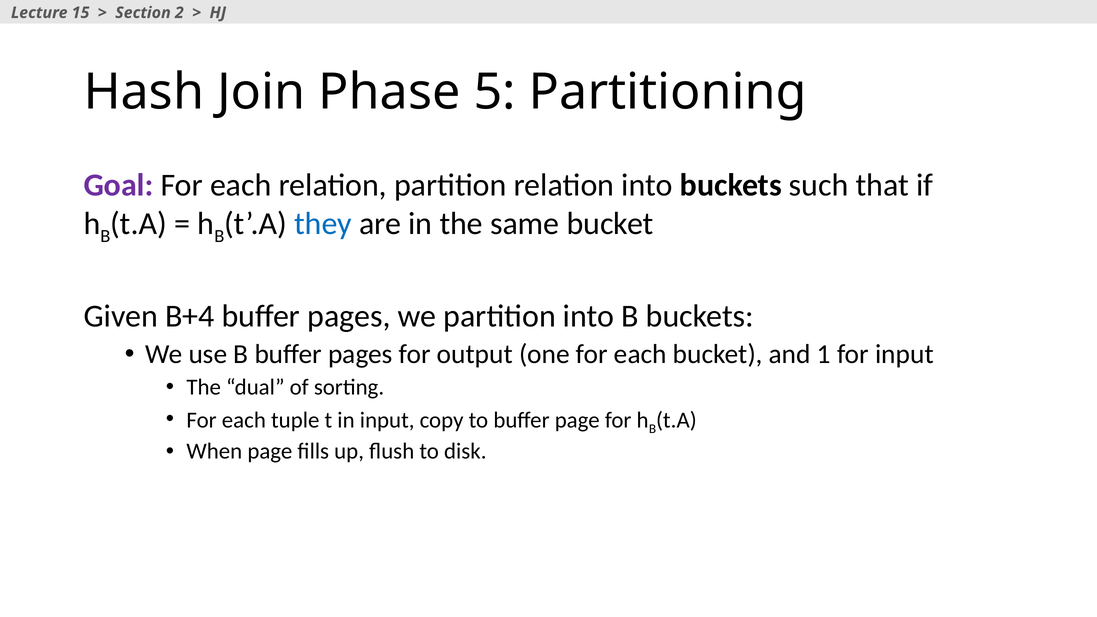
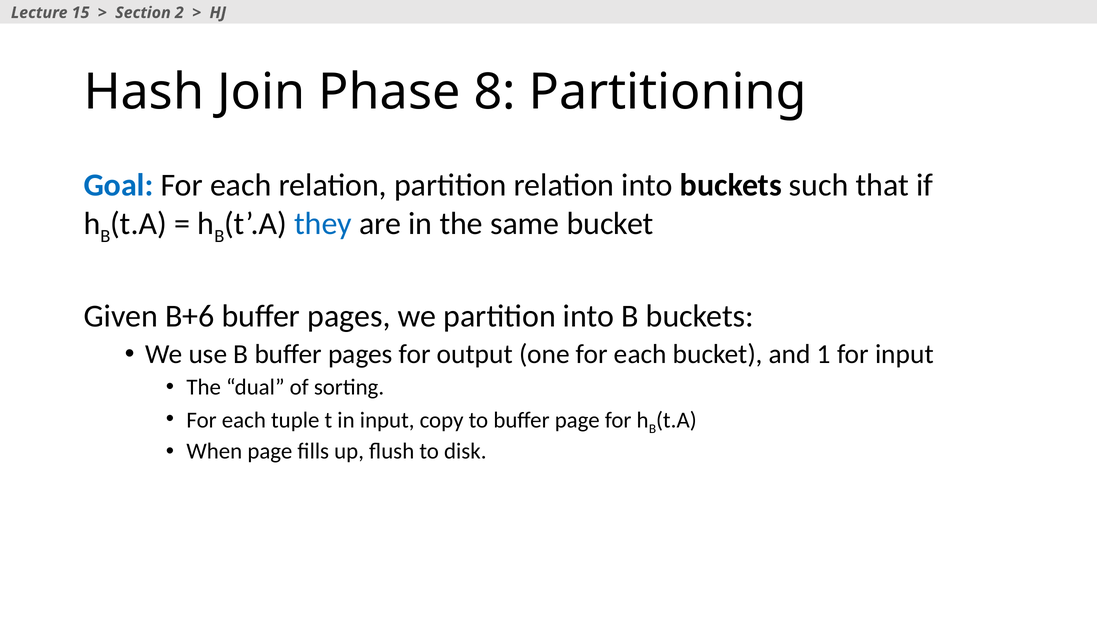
5: 5 -> 8
Goal colour: purple -> blue
B+4: B+4 -> B+6
